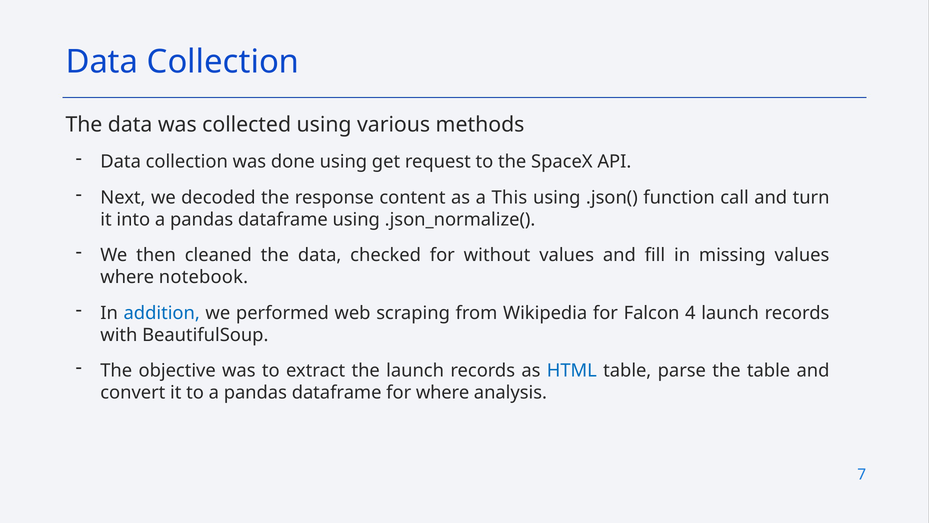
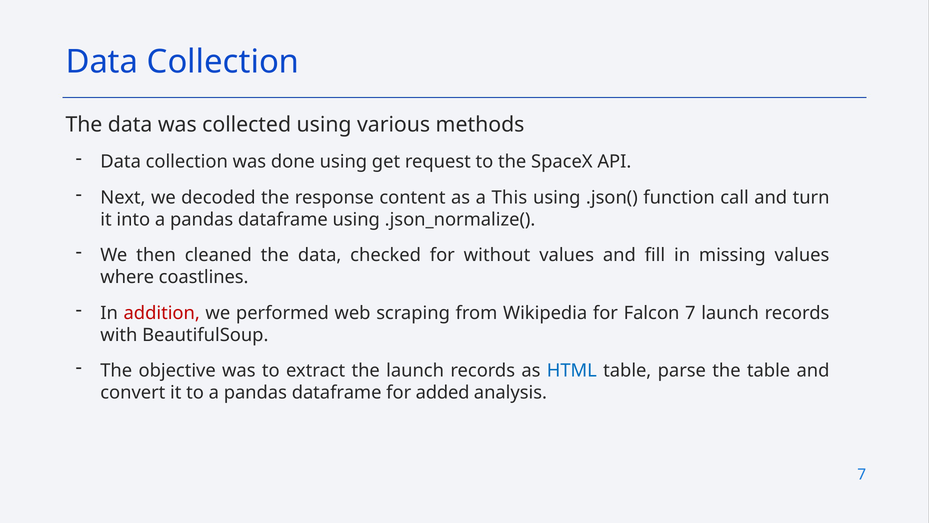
notebook: notebook -> coastlines
addition colour: blue -> red
Falcon 4: 4 -> 7
for where: where -> added
